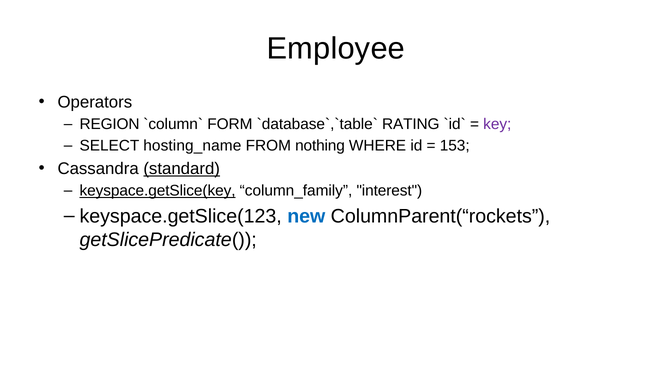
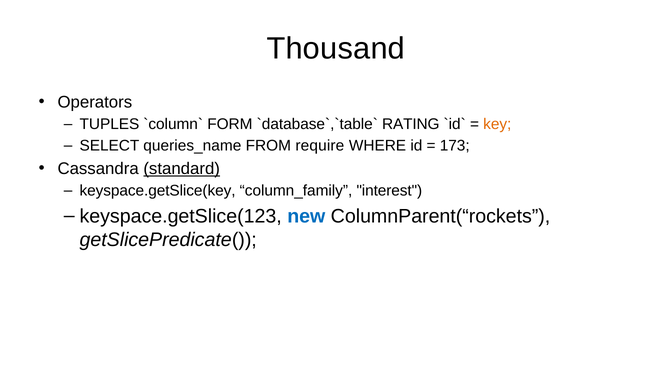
Employee: Employee -> Thousand
REGION: REGION -> TUPLES
key colour: purple -> orange
hosting_name: hosting_name -> queries_name
nothing: nothing -> require
153: 153 -> 173
keyspace.getSlice(key underline: present -> none
